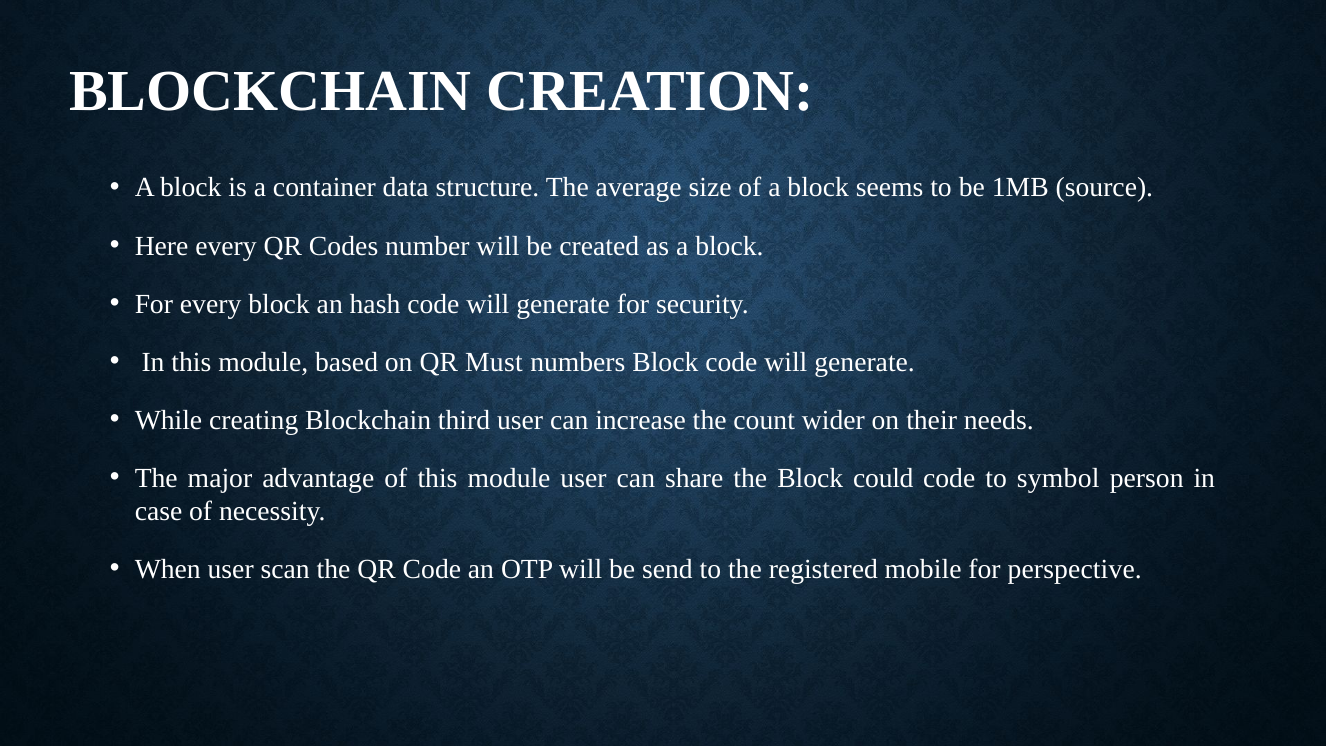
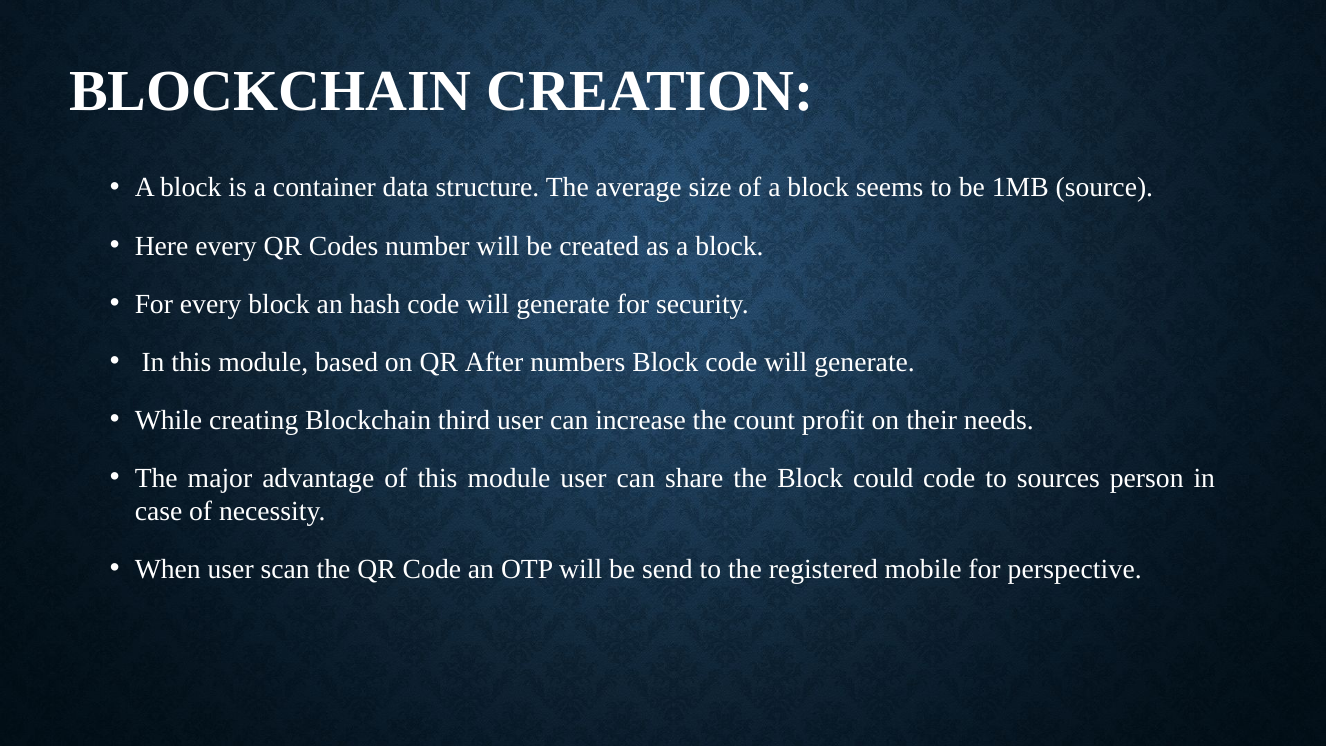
Must: Must -> After
wider: wider -> profit
symbol: symbol -> sources
